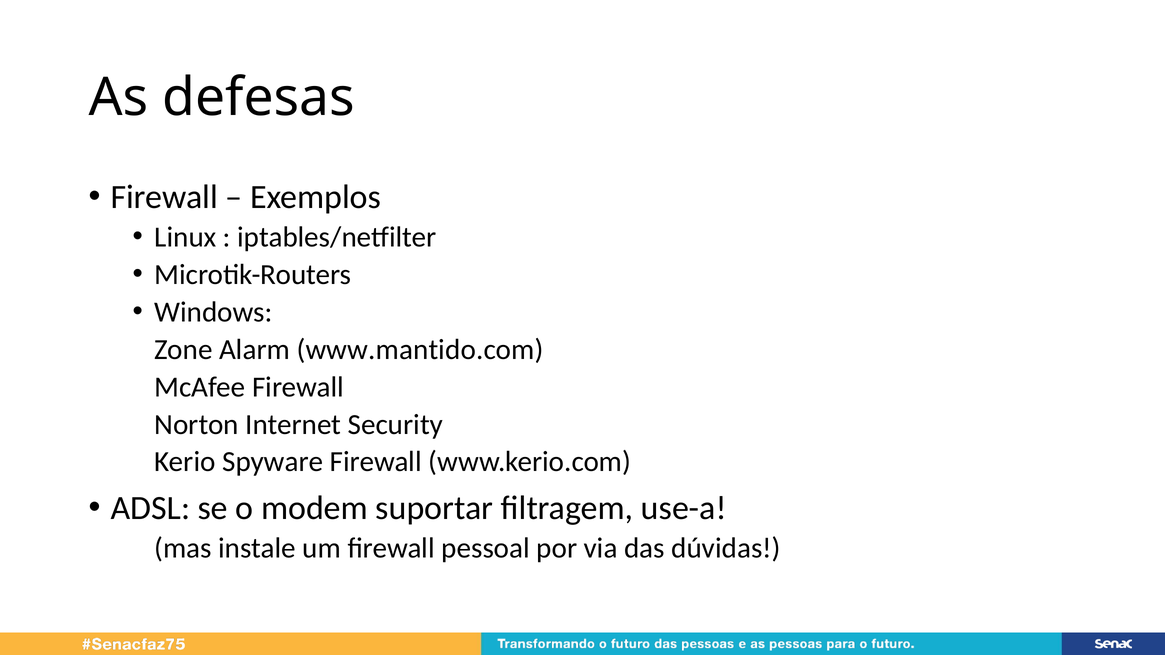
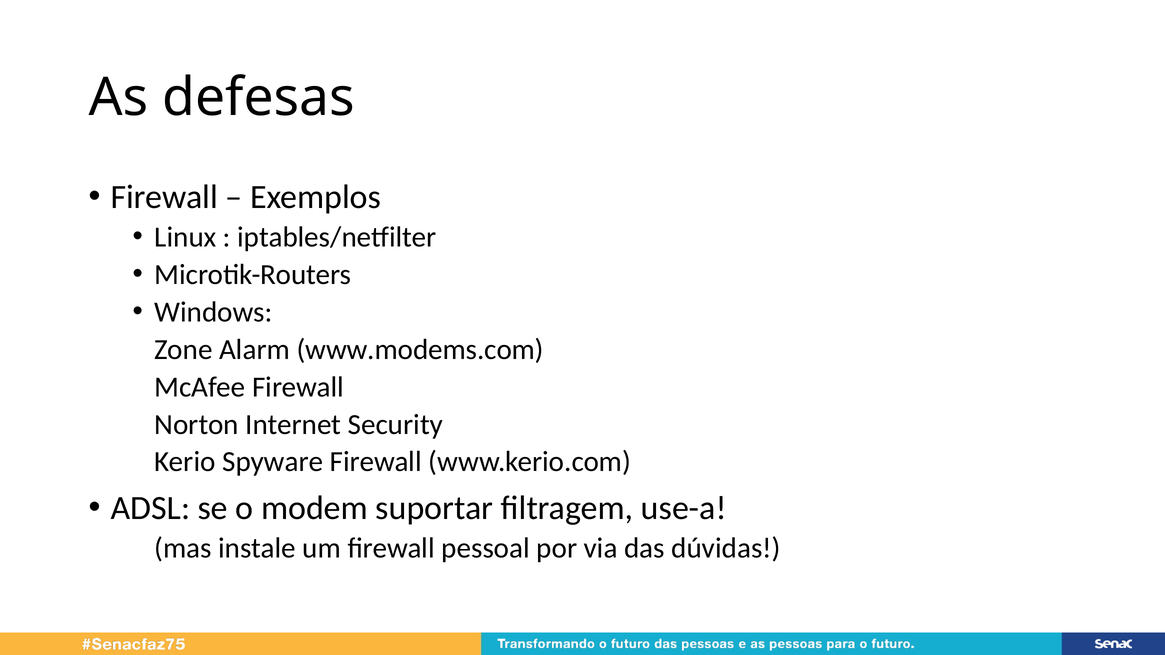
www.mantido.com: www.mantido.com -> www.modems.com
